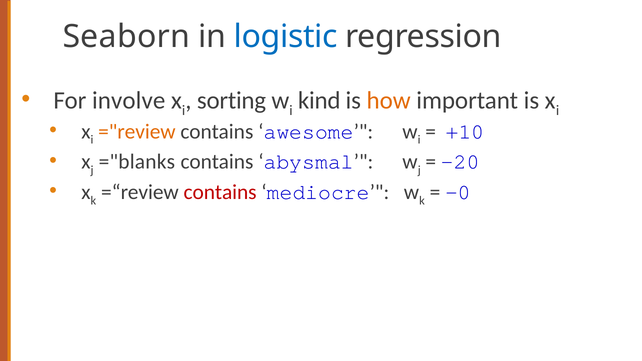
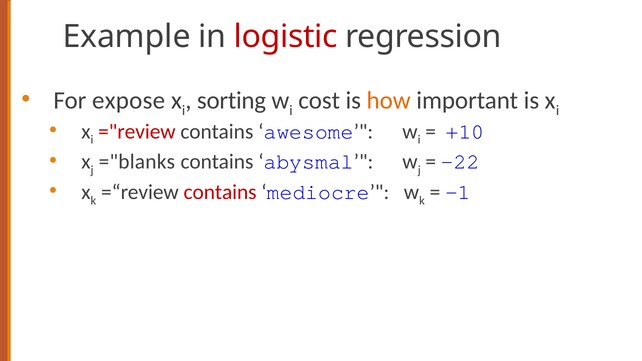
Seaborn: Seaborn -> Example
logistic colour: blue -> red
involve: involve -> expose
kind: kind -> cost
="review colour: orange -> red
-20: -20 -> -22
-0: -0 -> -1
